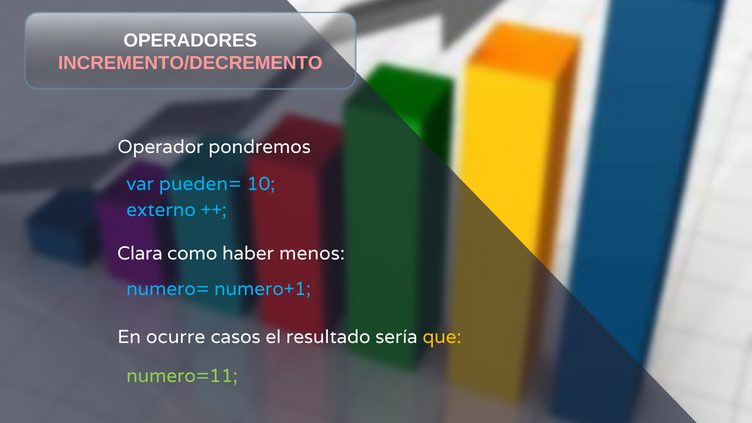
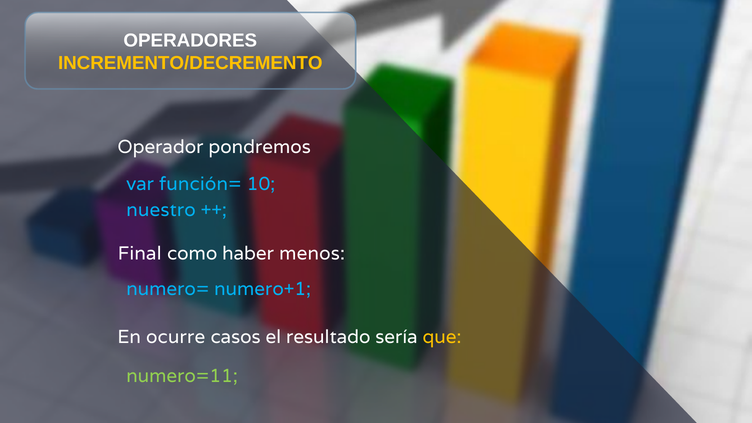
INCREMENTO/DECREMENTO colour: pink -> yellow
pueden=: pueden= -> función=
externo: externo -> nuestro
Clara: Clara -> Final
